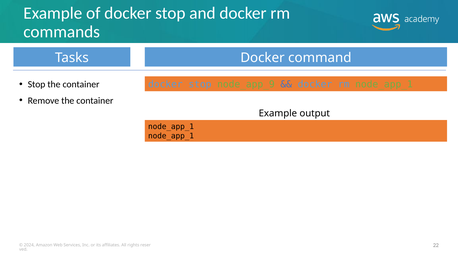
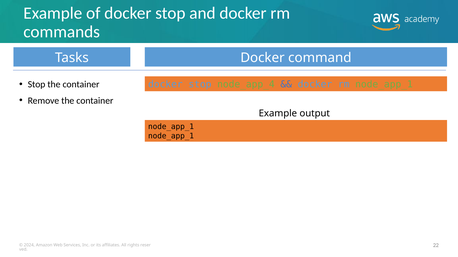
node_app_9: node_app_9 -> node_app_4
